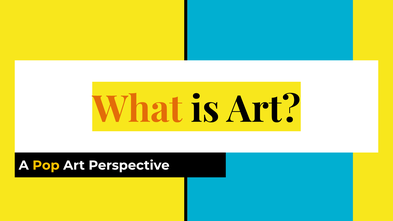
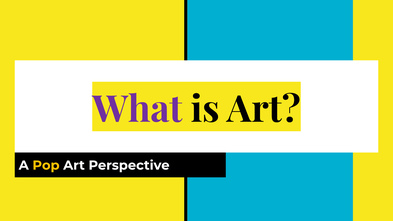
What colour: orange -> purple
